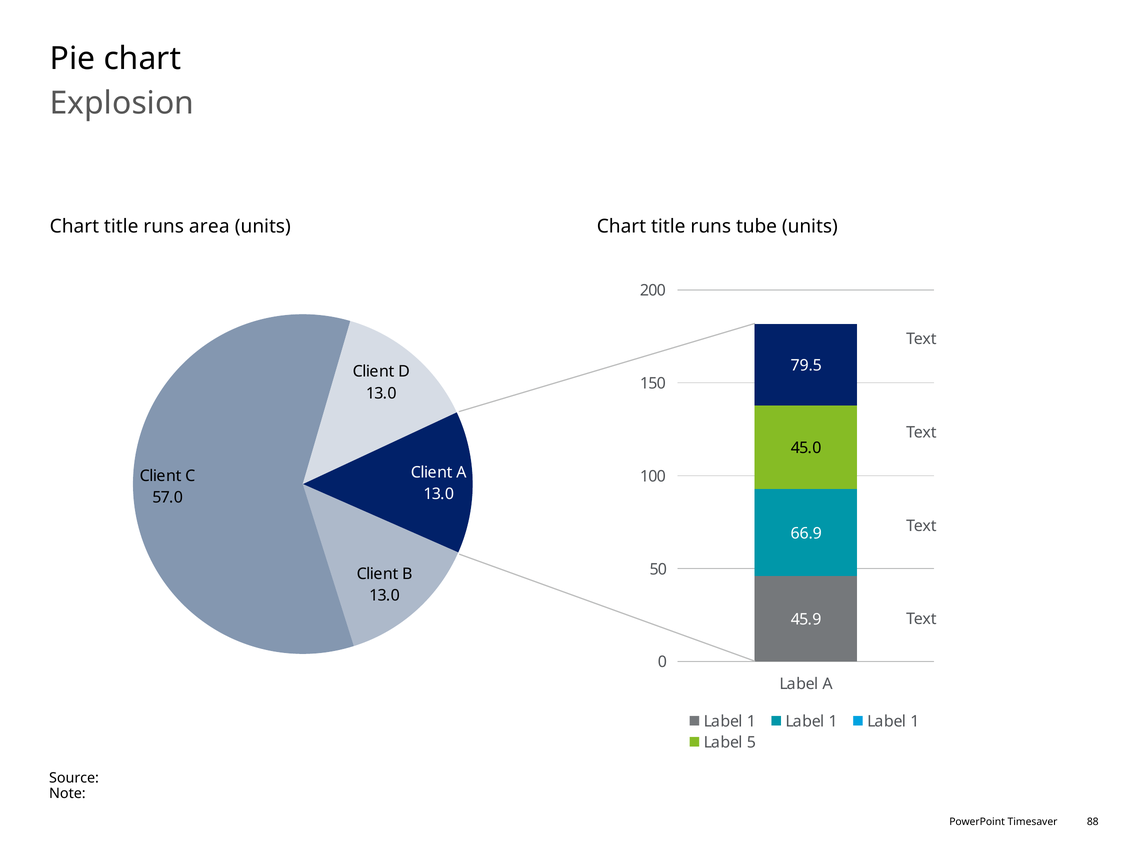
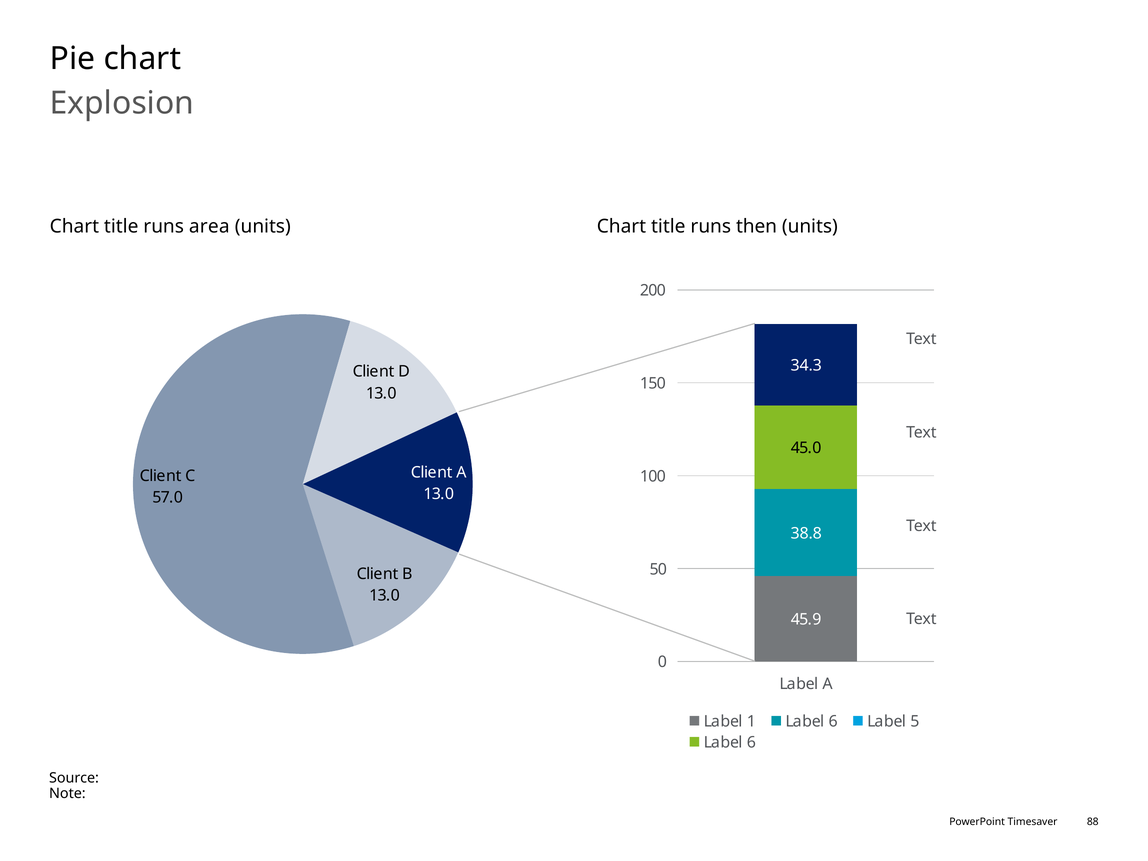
tube: tube -> then
79.5: 79.5 -> 34.3
66.9: 66.9 -> 38.8
1 at (833, 721): 1 -> 6
1 at (915, 721): 1 -> 5
5 at (751, 742): 5 -> 6
